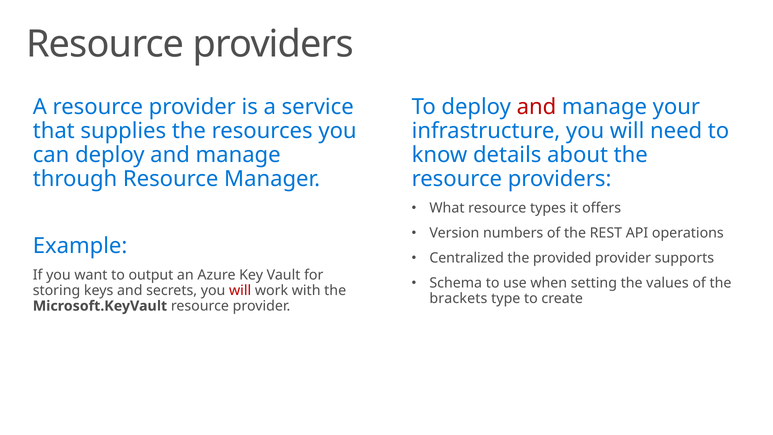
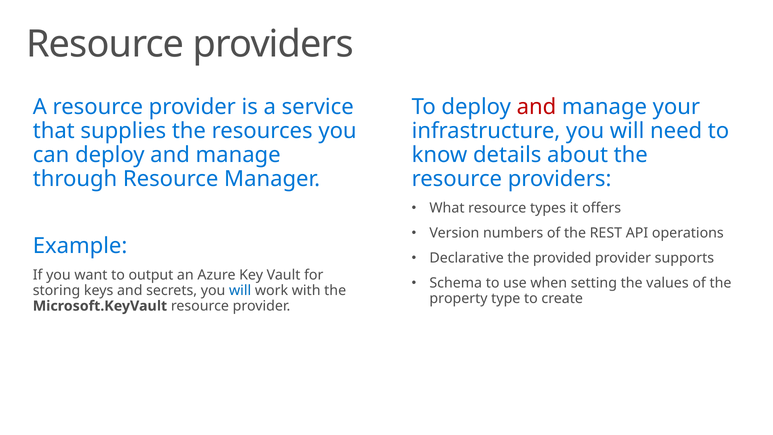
Centralized: Centralized -> Declarative
will at (240, 290) colour: red -> blue
brackets: brackets -> property
